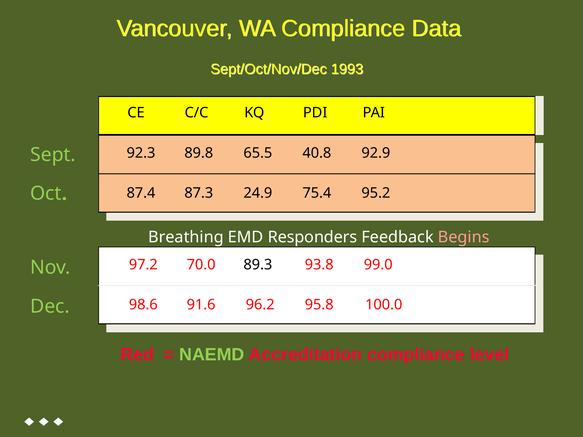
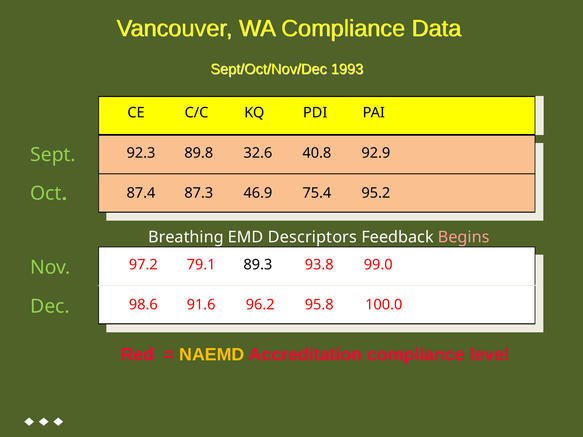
65.5: 65.5 -> 32.6
24.9: 24.9 -> 46.9
Responders: Responders -> Descriptors
70.0: 70.0 -> 79.1
NAEMD colour: light green -> yellow
